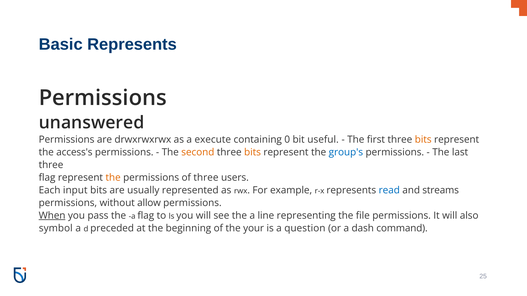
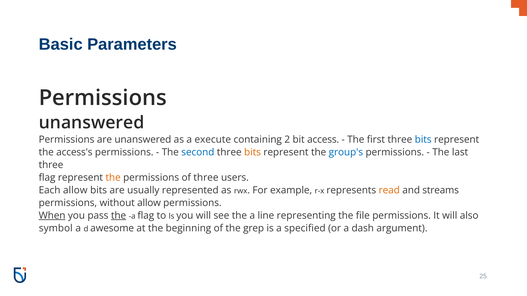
Basic Represents: Represents -> Parameters
are drwxrwxrwx: drwxrwxrwx -> unanswered
0: 0 -> 2
useful: useful -> access
bits at (423, 140) colour: orange -> blue
second colour: orange -> blue
Each input: input -> allow
read colour: blue -> orange
the at (119, 216) underline: none -> present
preceded: preceded -> awesome
your: your -> grep
question: question -> specified
command: command -> argument
